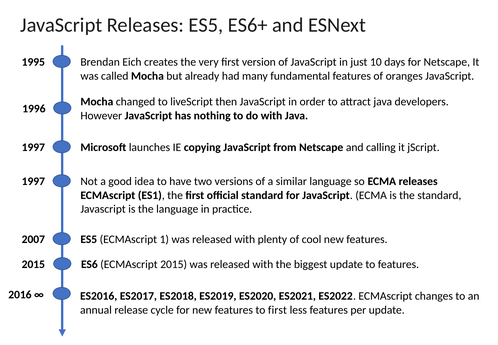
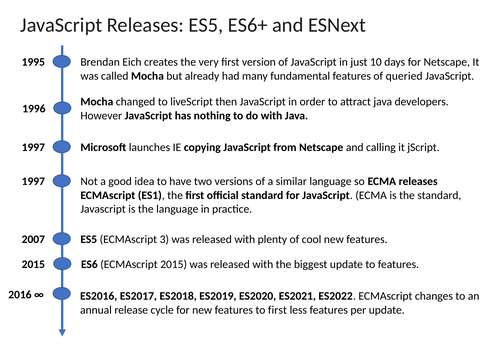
oranges: oranges -> queried
1: 1 -> 3
